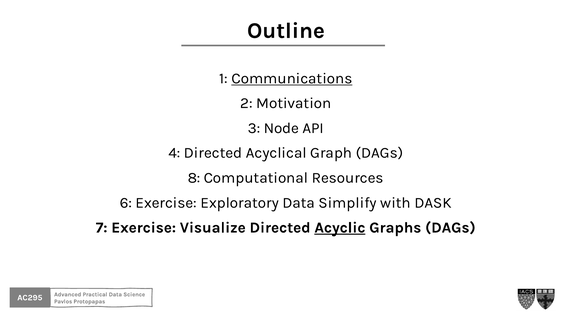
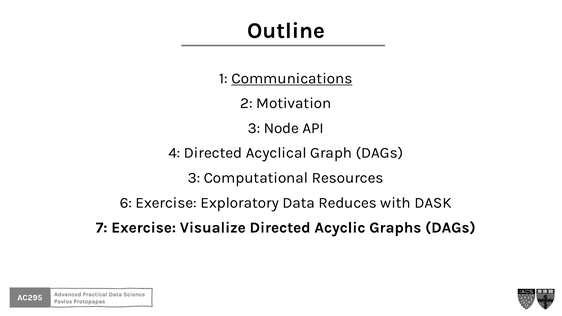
8 at (194, 178): 8 -> 3
Simplify: Simplify -> Reduces
Acyclic underline: present -> none
